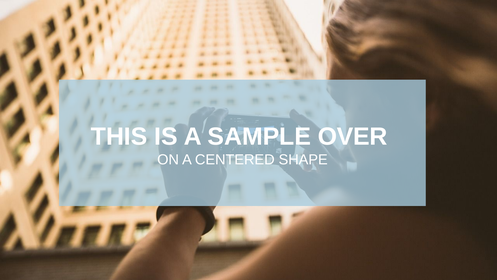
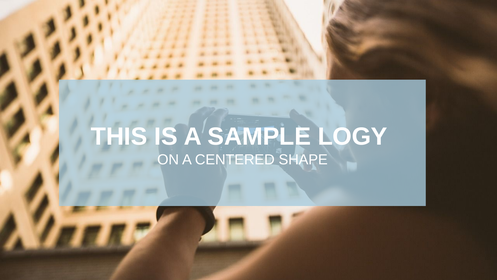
OVER: OVER -> LOGY
